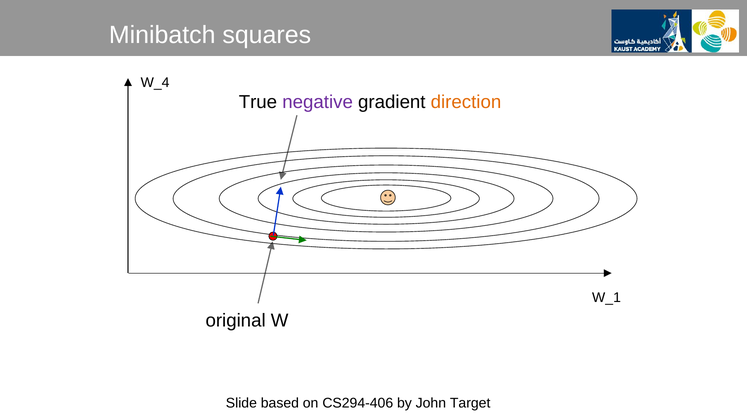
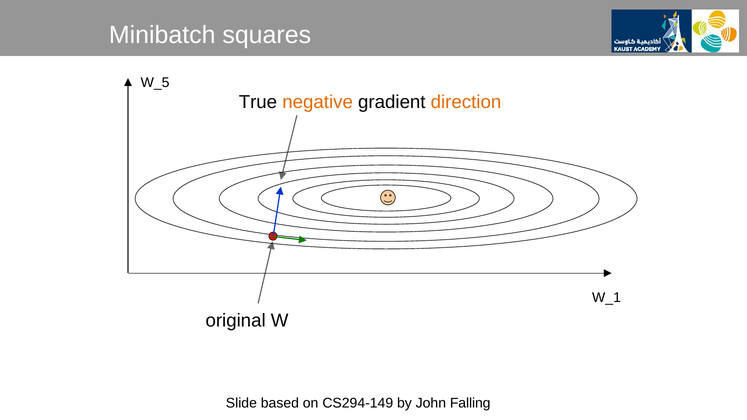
W_4: W_4 -> W_5
negative colour: purple -> orange
CS294-406: CS294-406 -> CS294-149
Target: Target -> Falling
